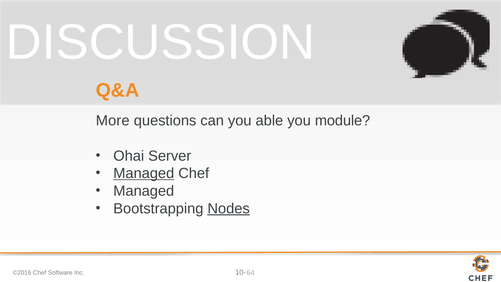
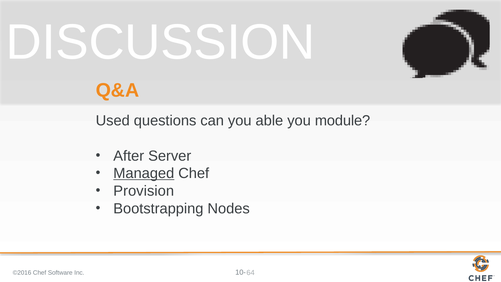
More: More -> Used
Ohai: Ohai -> After
Managed at (144, 191): Managed -> Provision
Nodes underline: present -> none
